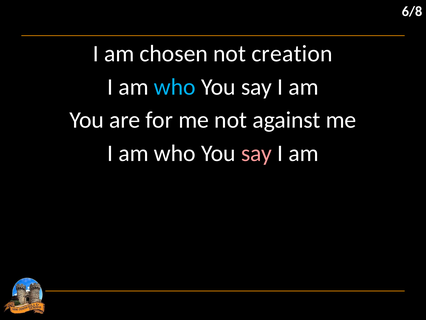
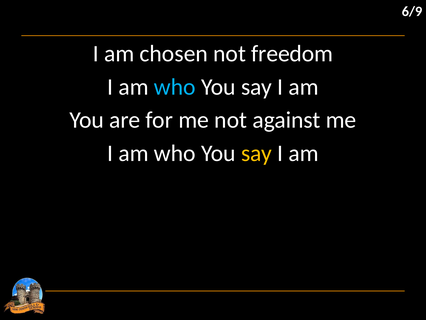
6/8: 6/8 -> 6/9
creation: creation -> freedom
say at (256, 153) colour: pink -> yellow
